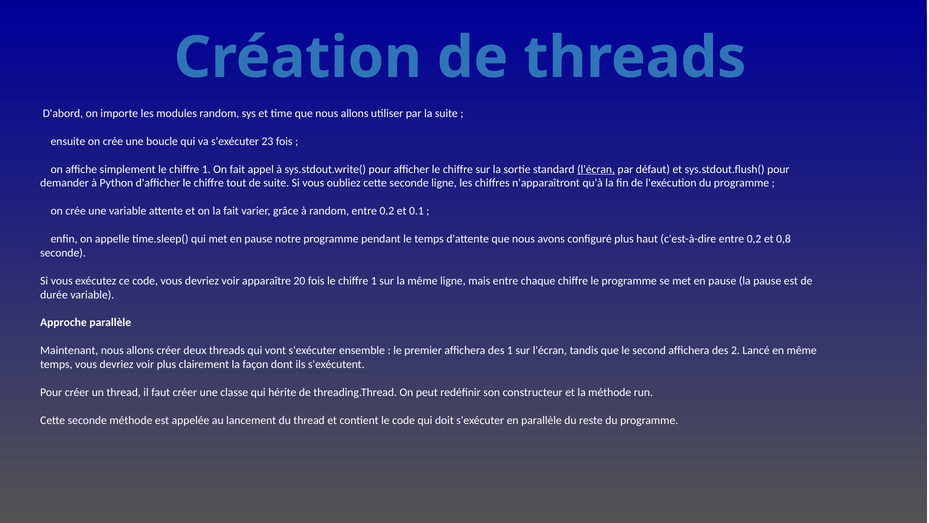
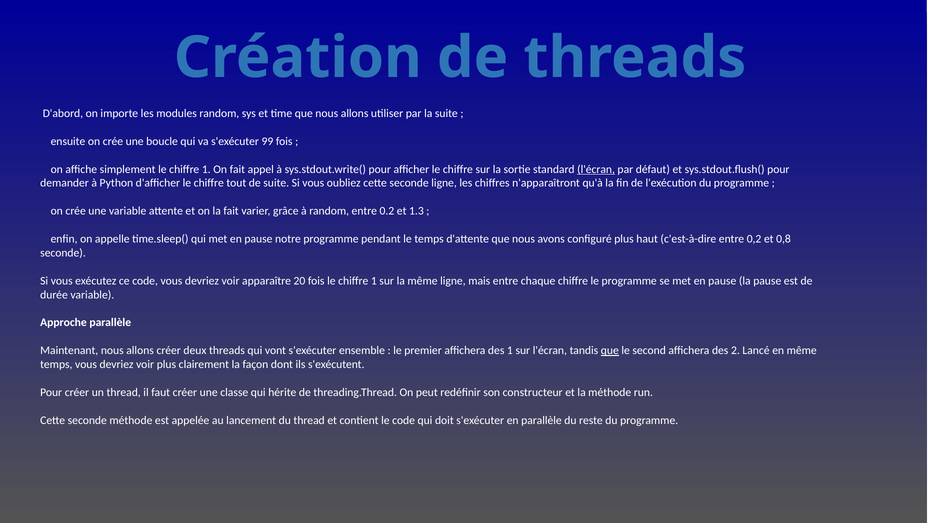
23: 23 -> 99
0.1: 0.1 -> 1.3
que at (610, 350) underline: none -> present
